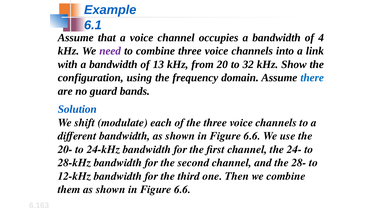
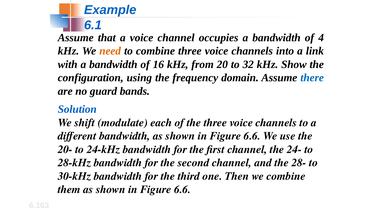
need colour: purple -> orange
13: 13 -> 16
12-kHz: 12-kHz -> 30-kHz
